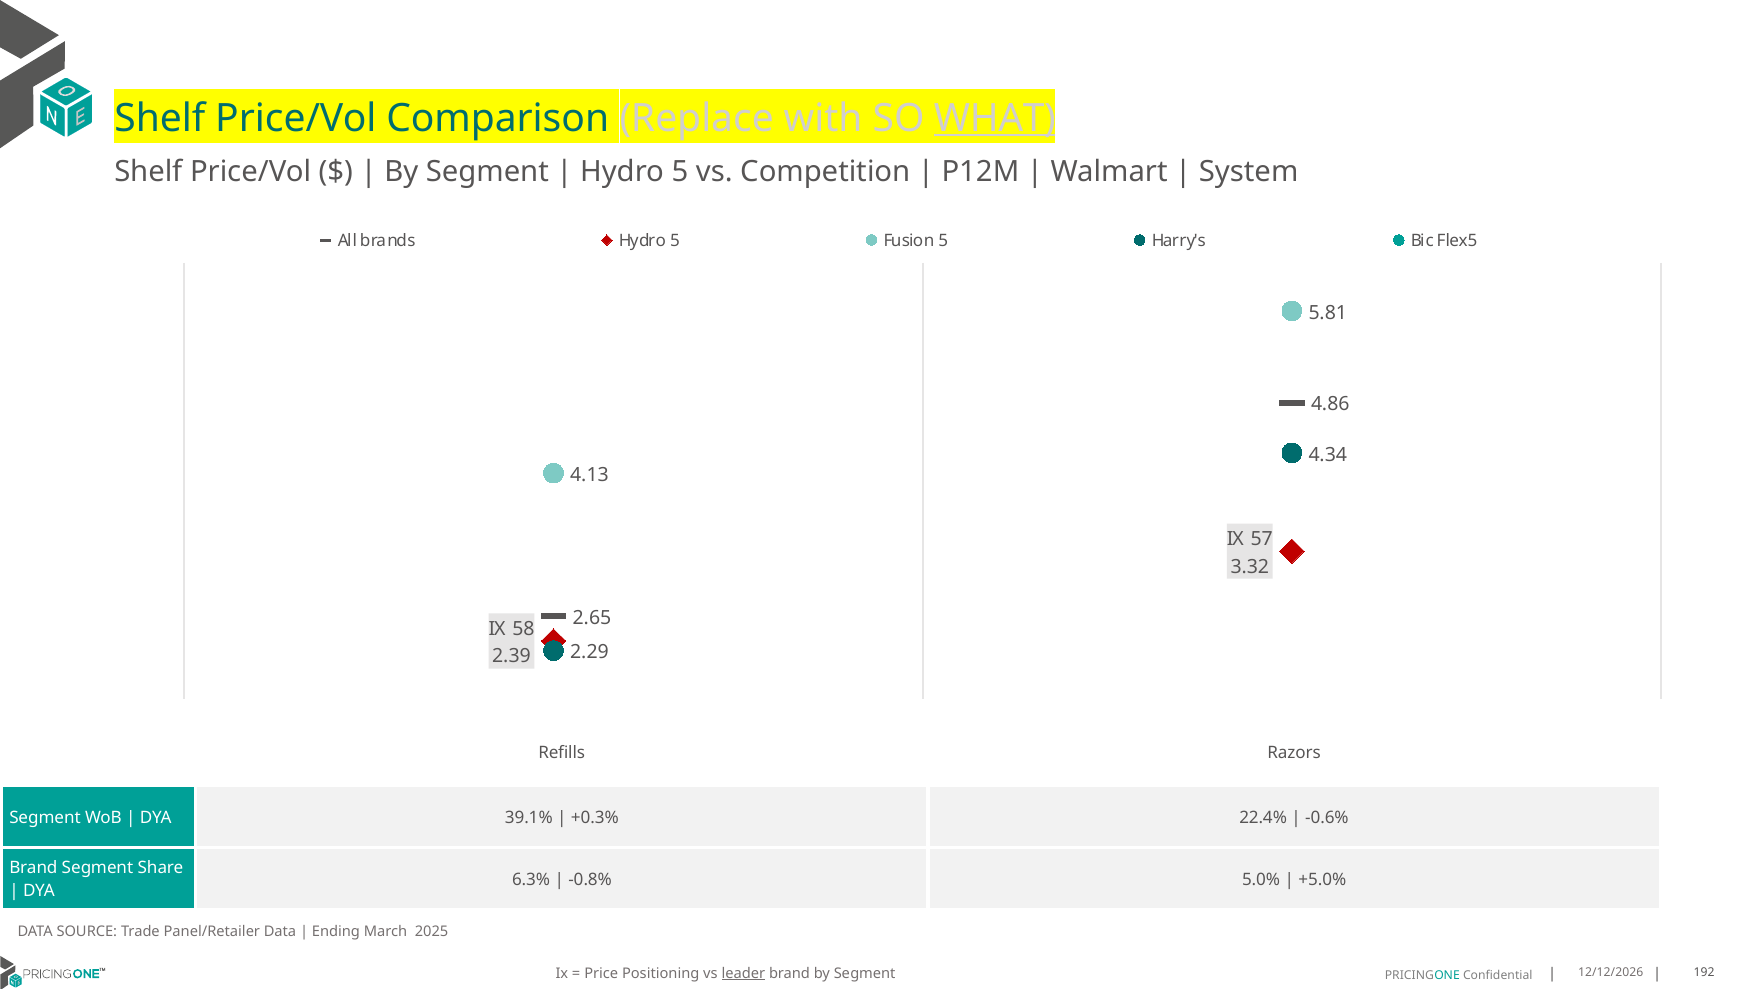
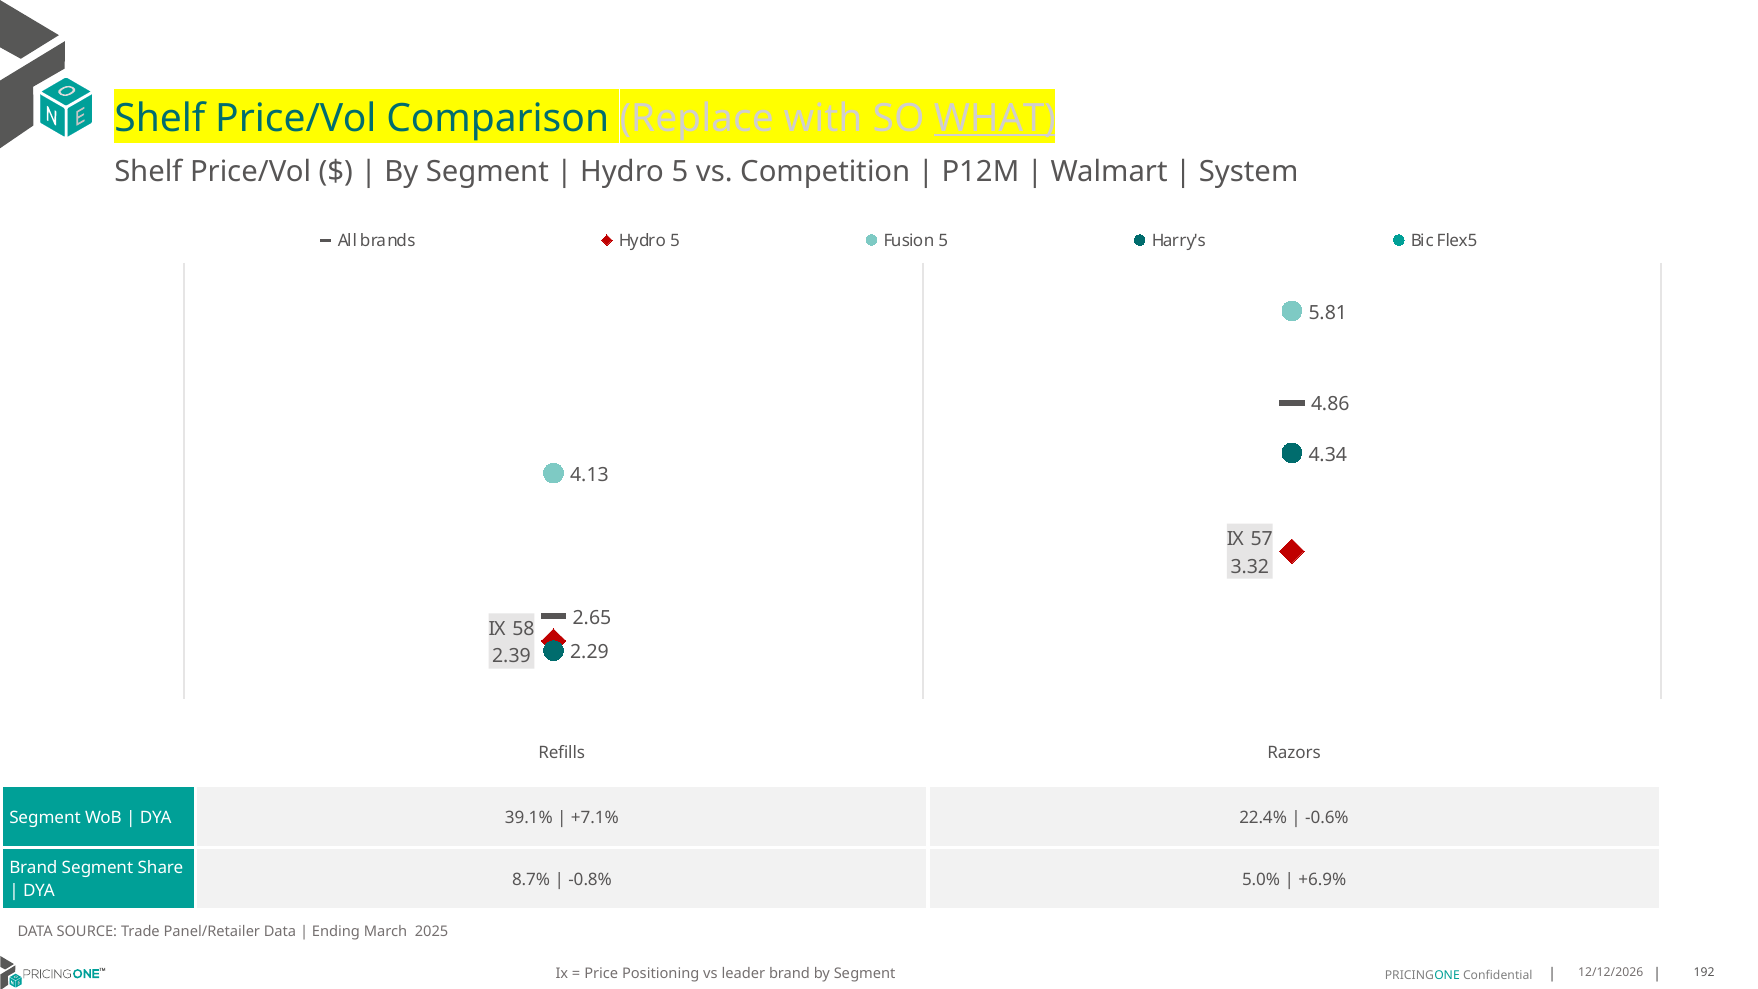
+0.3%: +0.3% -> +7.1%
6.3%: 6.3% -> 8.7%
+5.0%: +5.0% -> +6.9%
leader underline: present -> none
